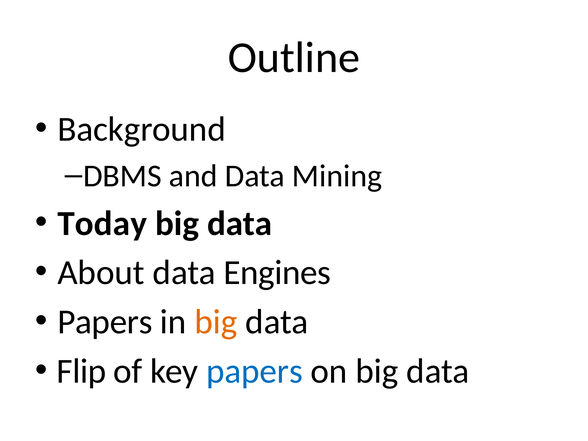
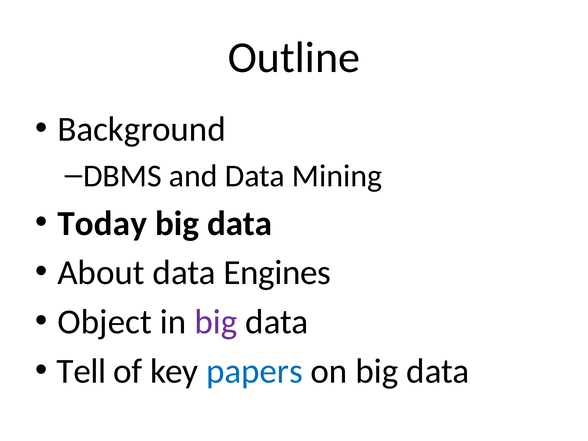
Papers at (105, 322): Papers -> Object
big at (216, 322) colour: orange -> purple
Flip: Flip -> Tell
